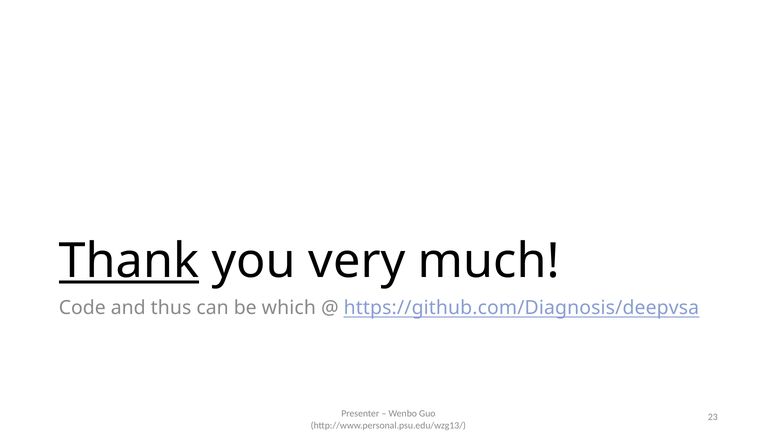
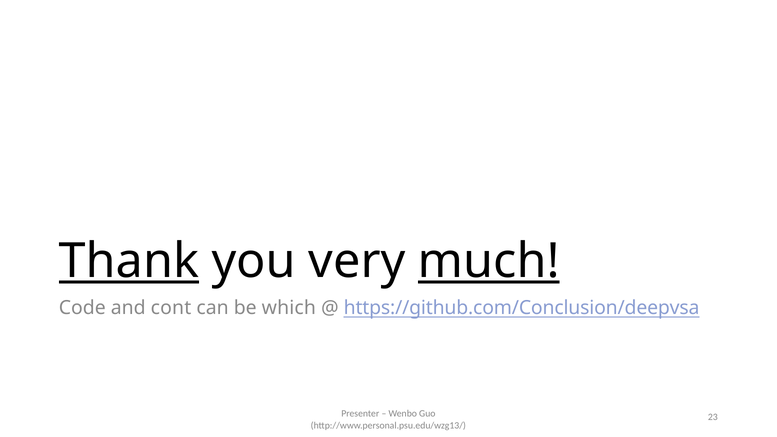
much underline: none -> present
thus: thus -> cont
https://github.com/Diagnosis/deepvsa: https://github.com/Diagnosis/deepvsa -> https://github.com/Conclusion/deepvsa
